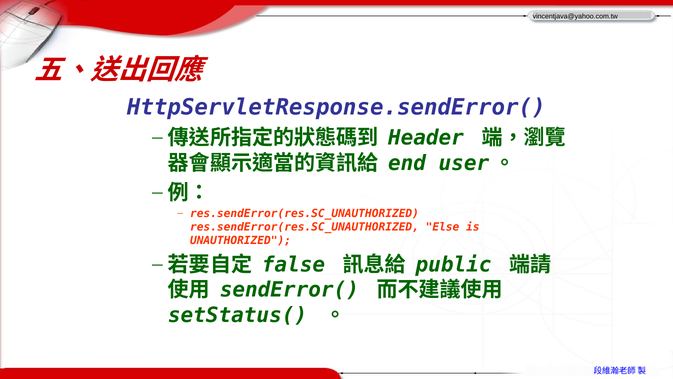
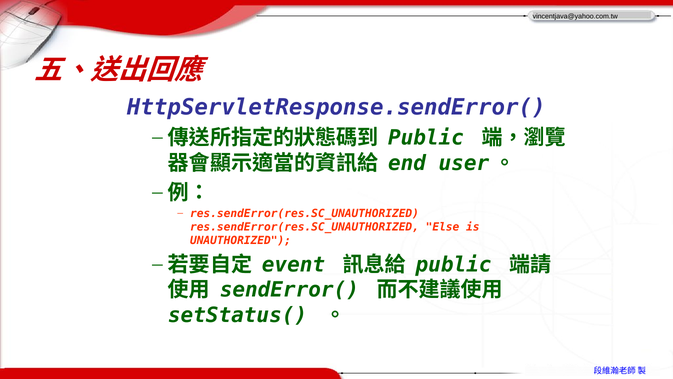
Header at (426, 138): Header -> Public
false: false -> event
